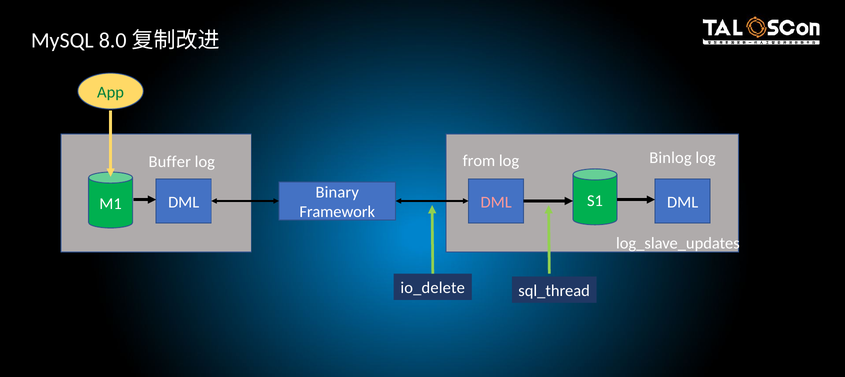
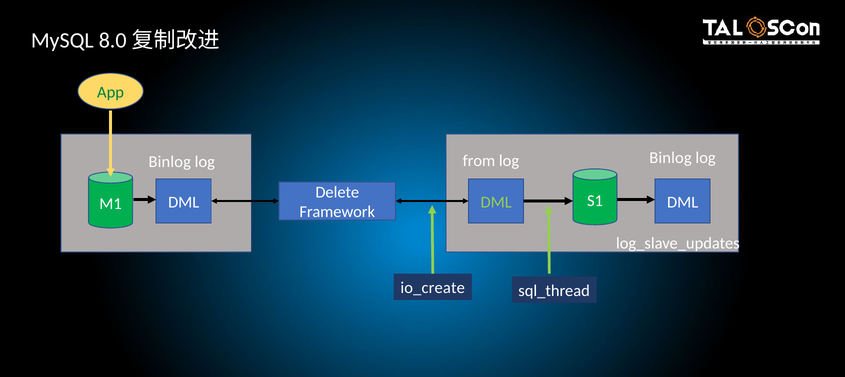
Buffer at (170, 162): Buffer -> Binlog
Binary: Binary -> Delete
DML at (496, 202) colour: pink -> light green
io_delete: io_delete -> io_create
